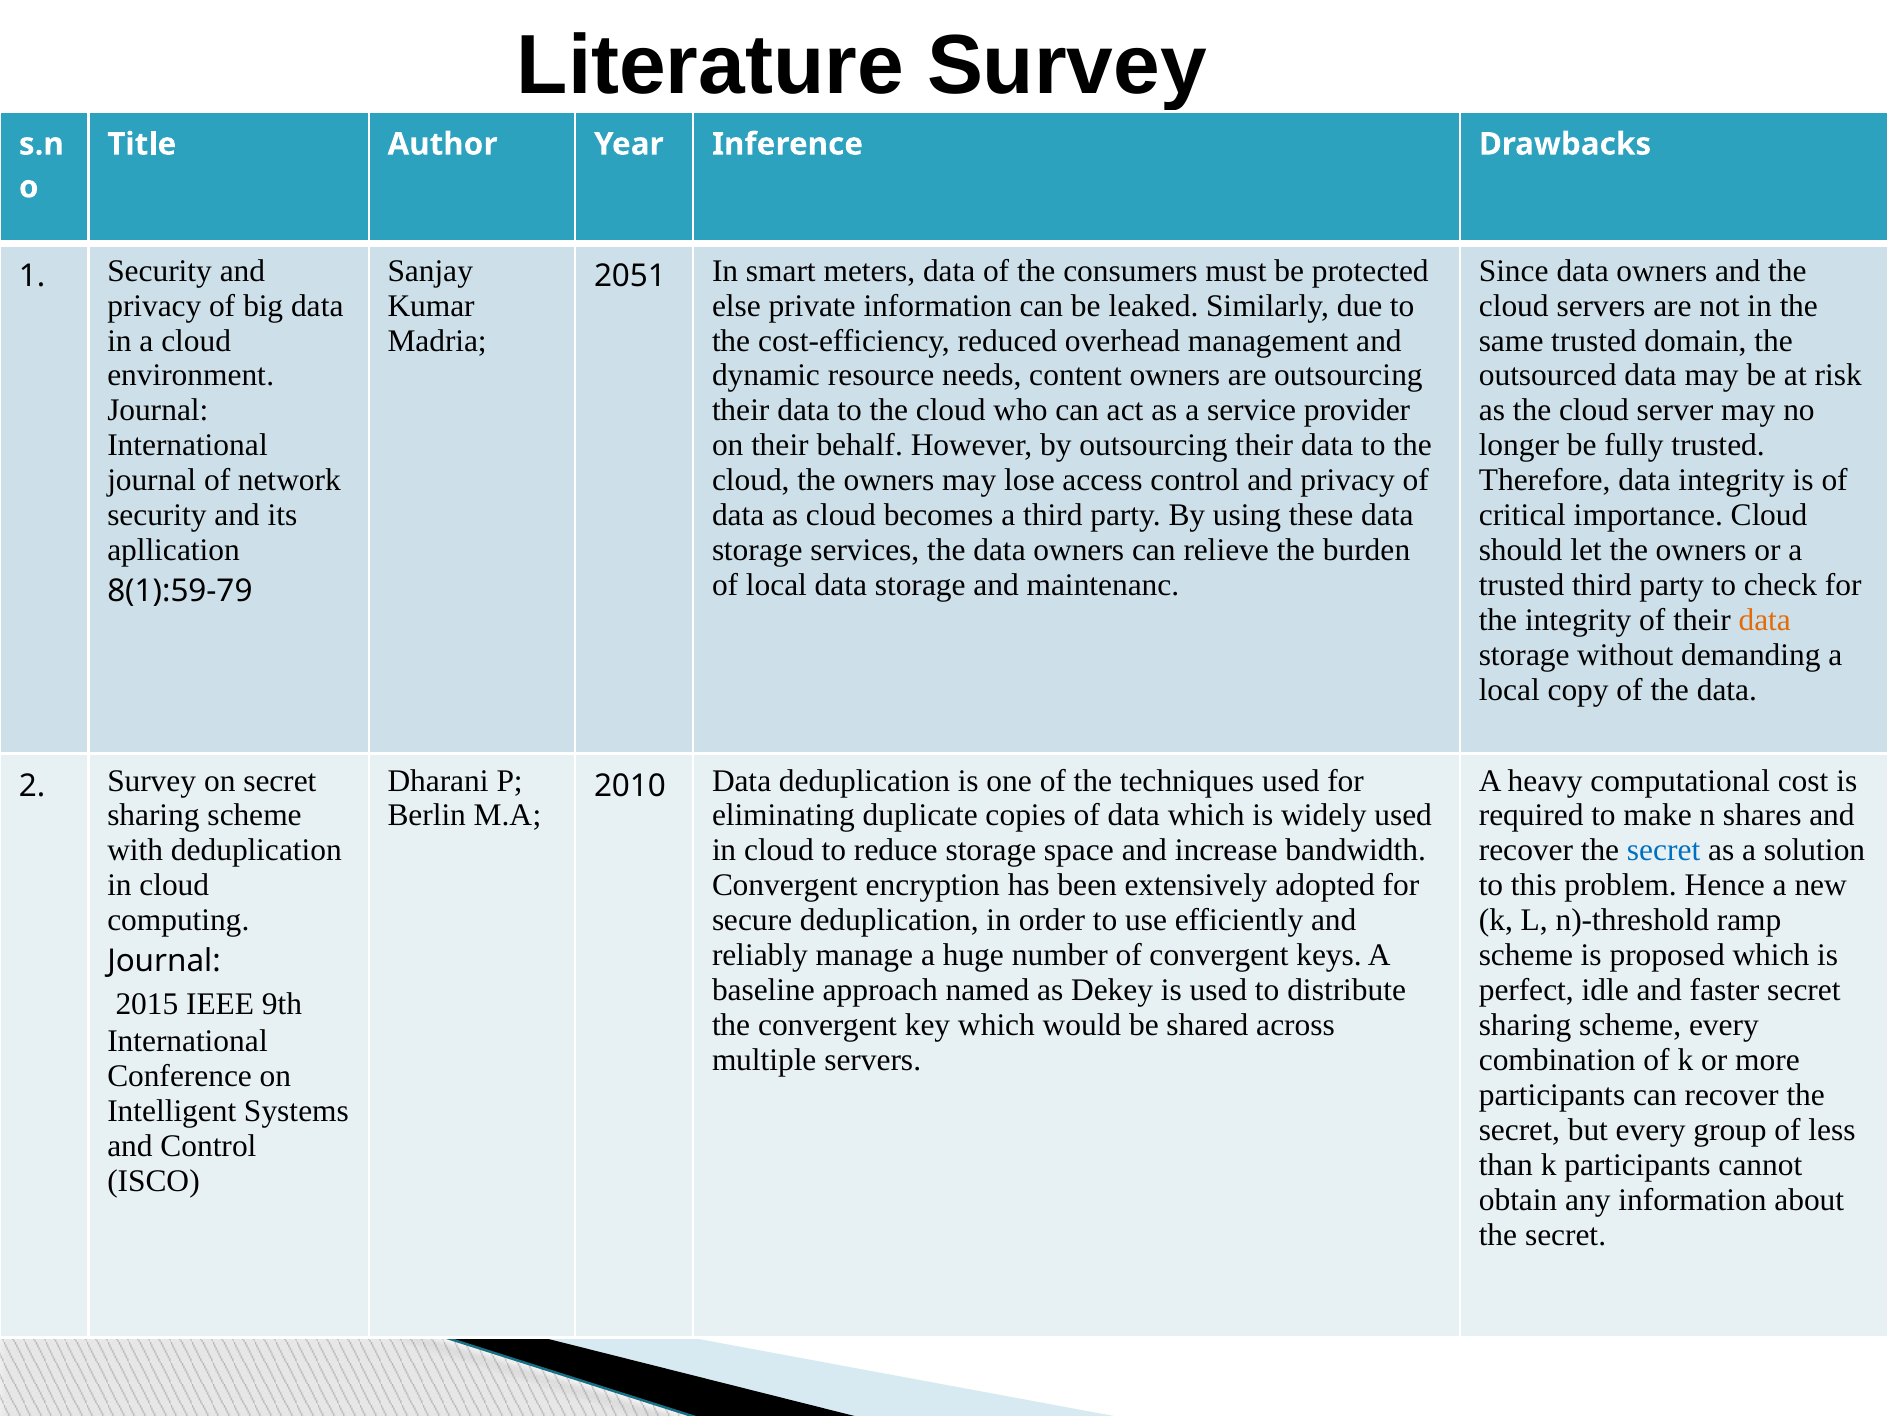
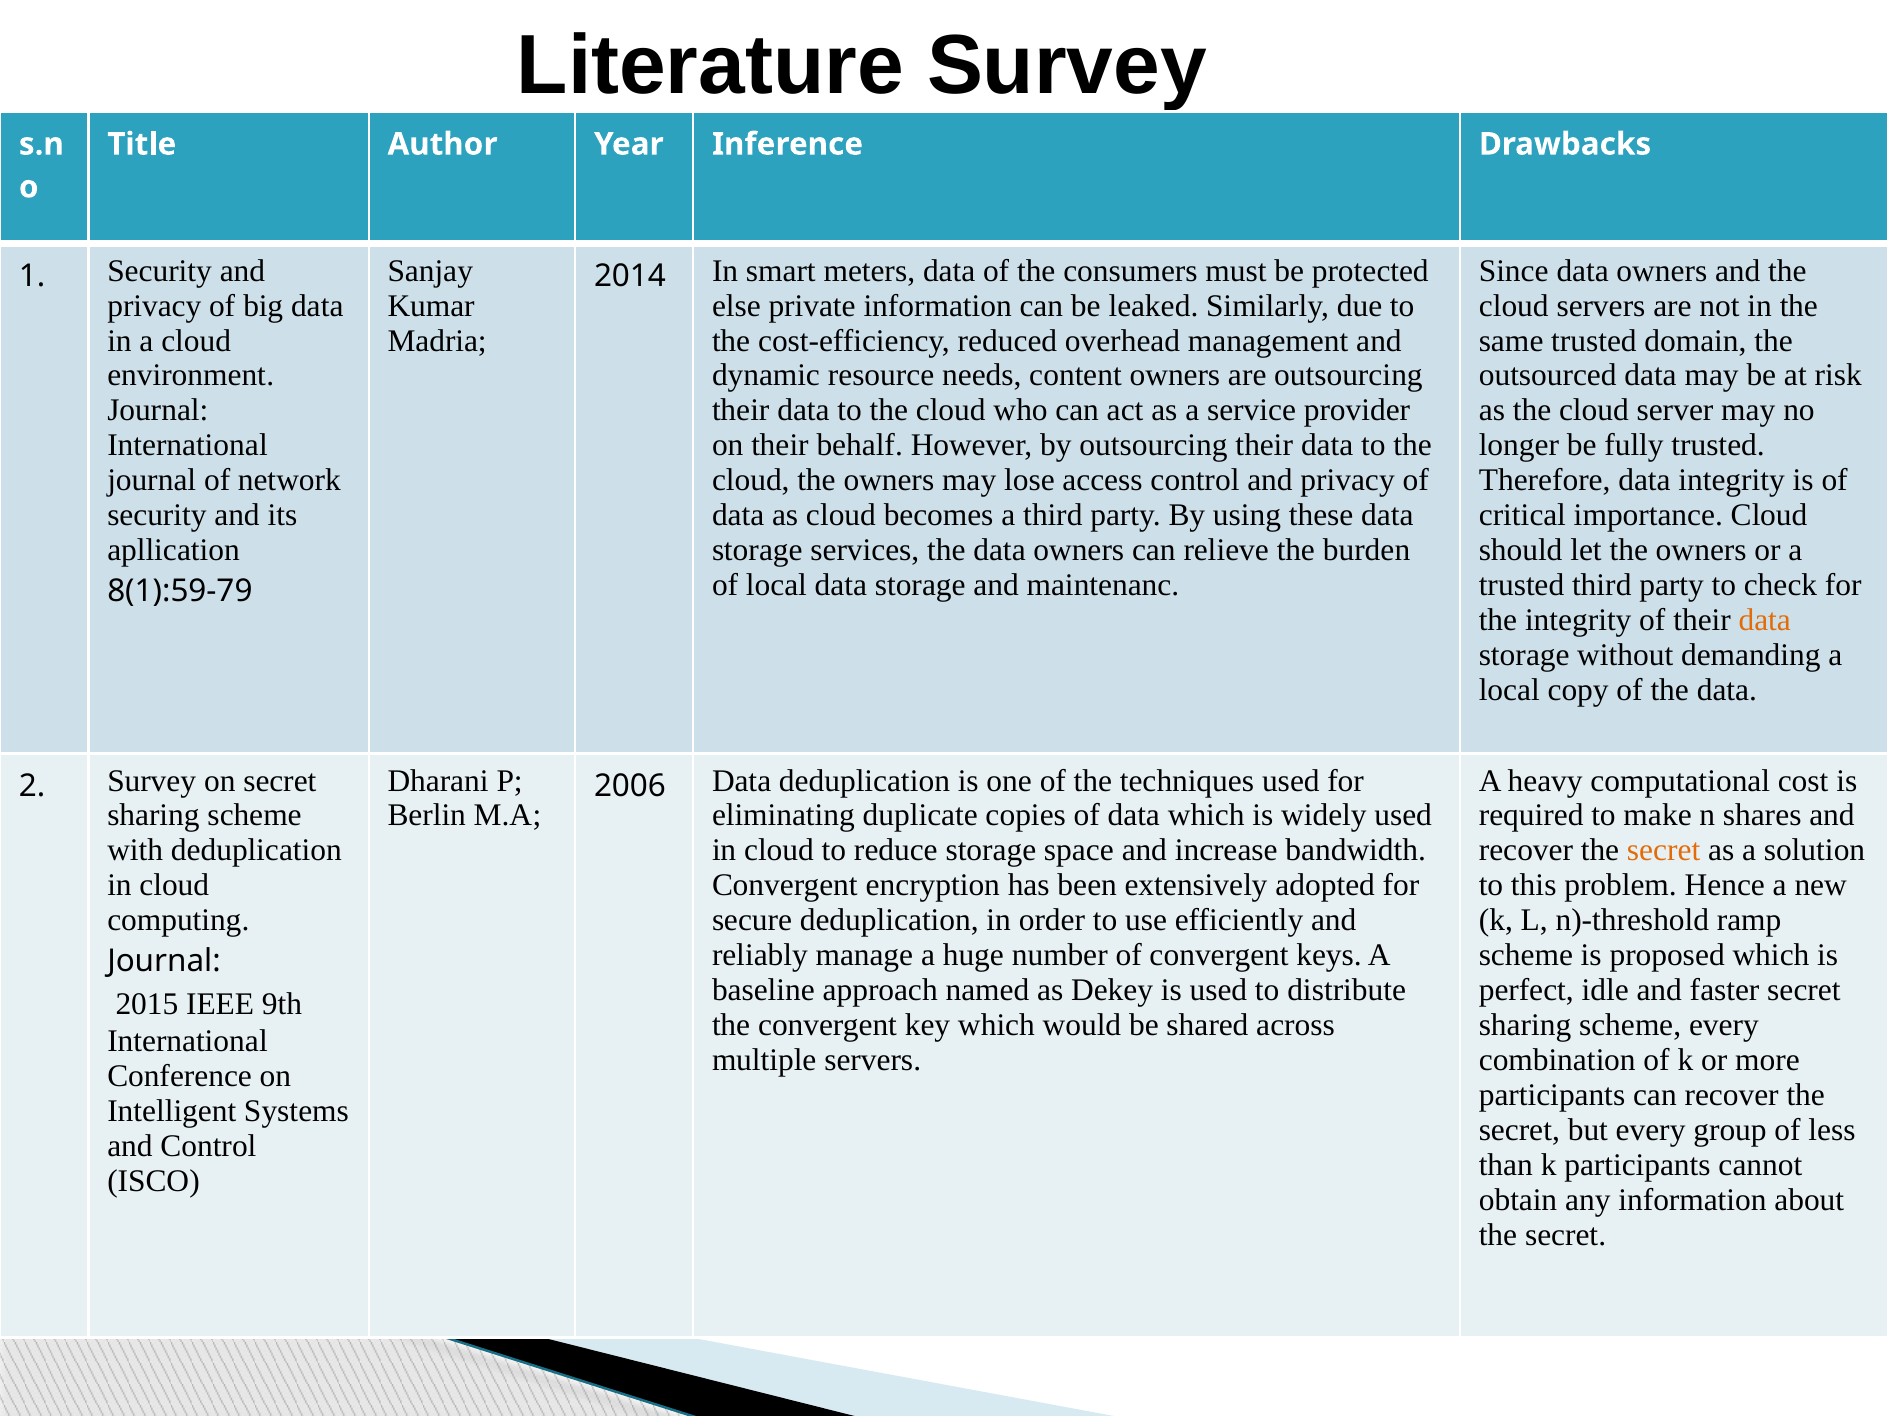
2051: 2051 -> 2014
2010: 2010 -> 2006
secret at (1664, 851) colour: blue -> orange
